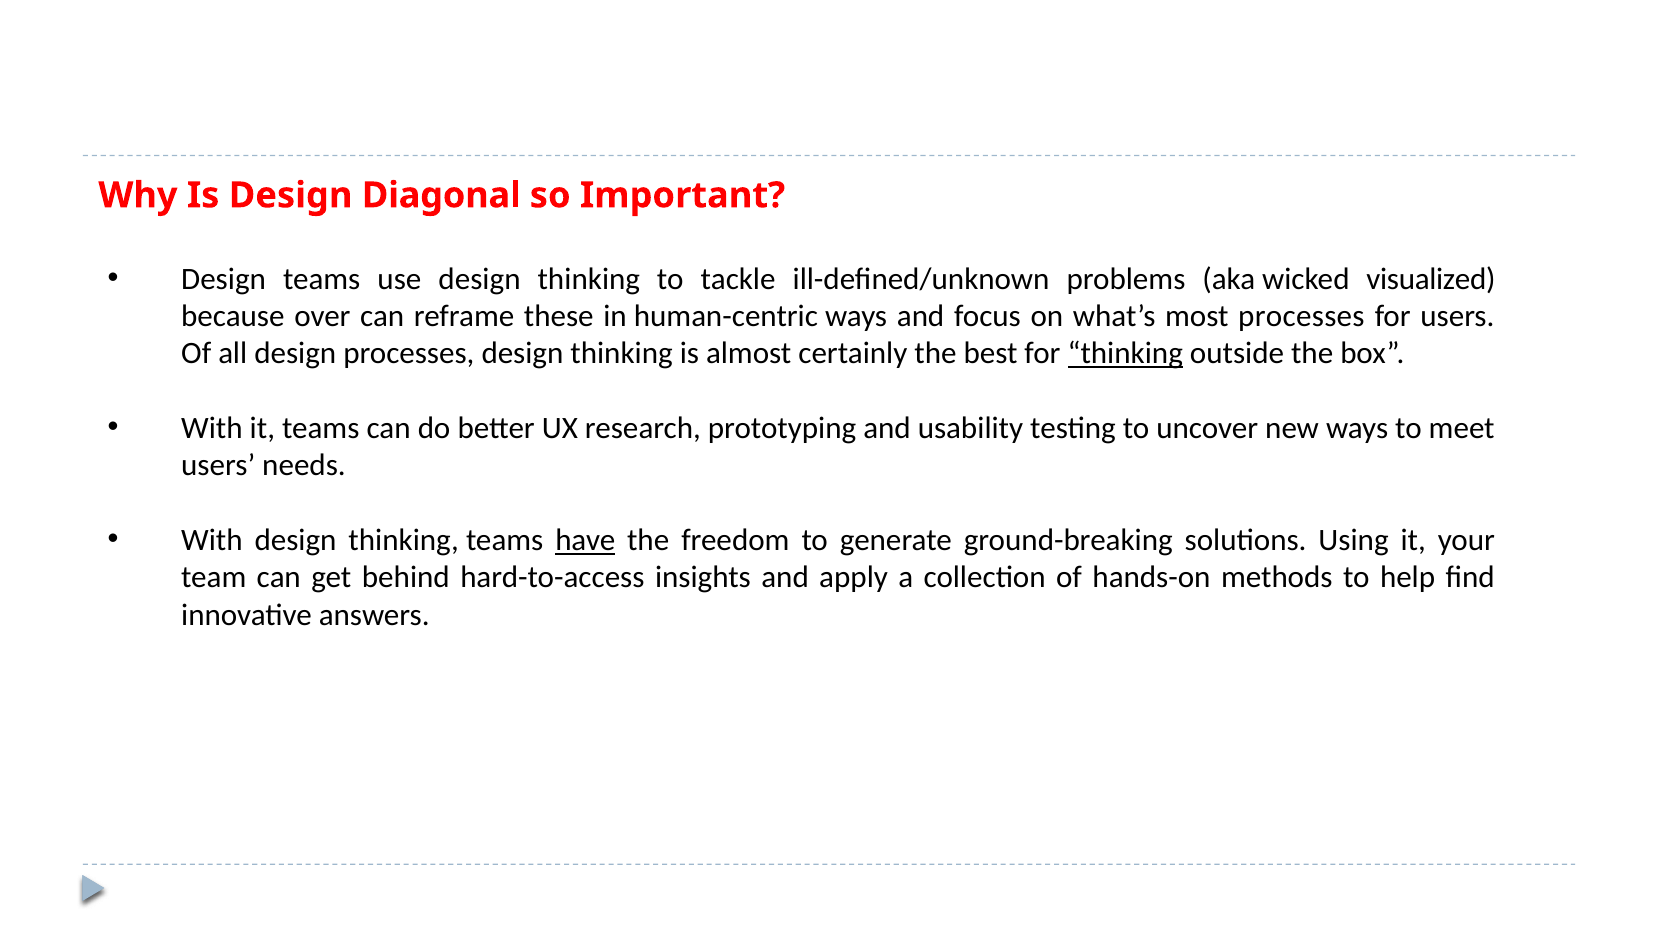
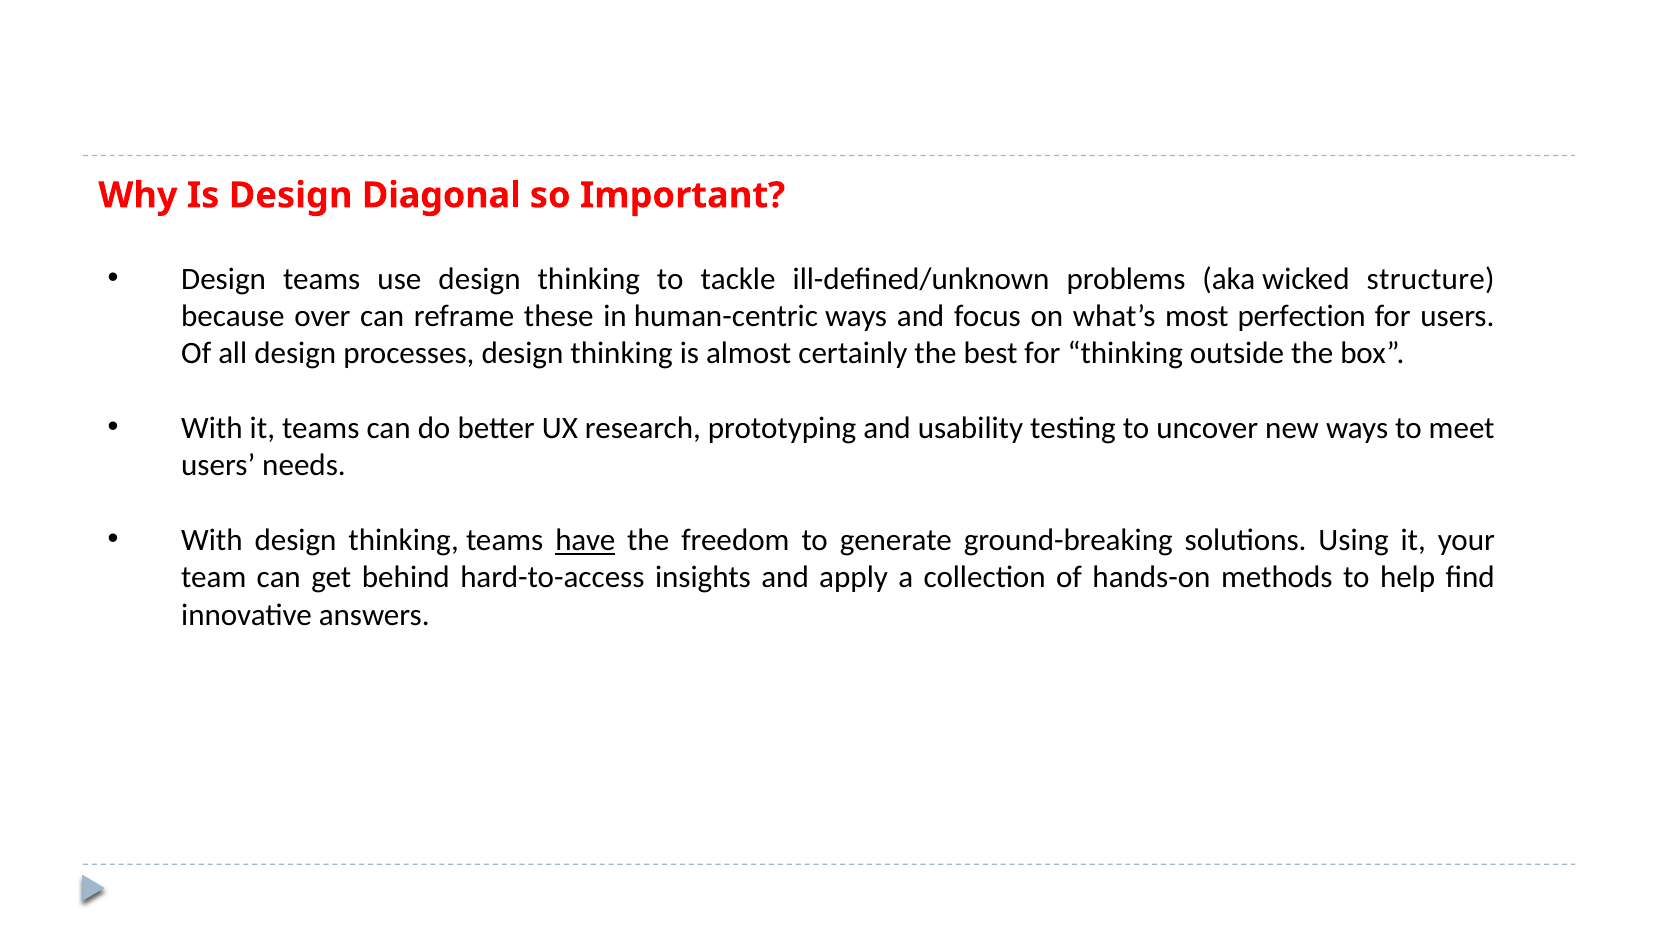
visualized: visualized -> structure
most processes: processes -> perfection
thinking at (1125, 353) underline: present -> none
